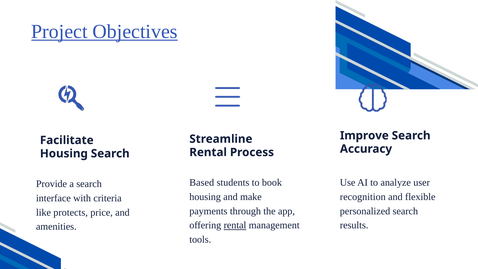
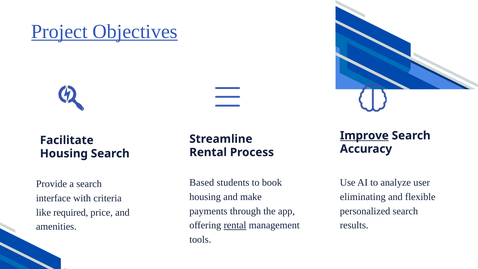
Improve underline: none -> present
recognition: recognition -> eliminating
protects: protects -> required
